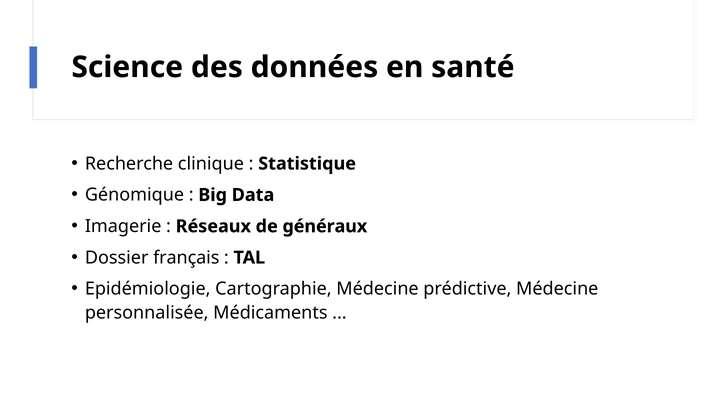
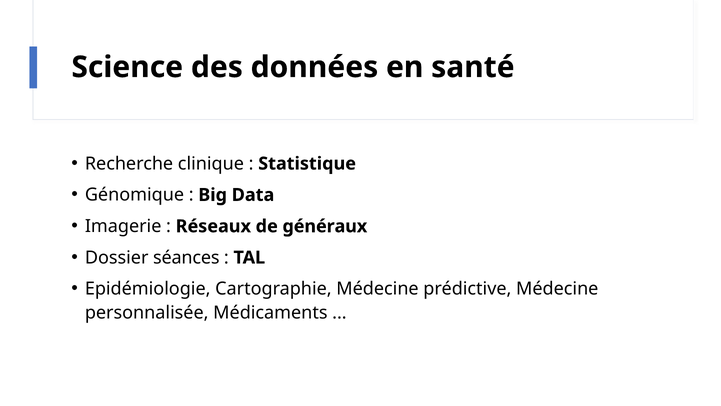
français: français -> séances
